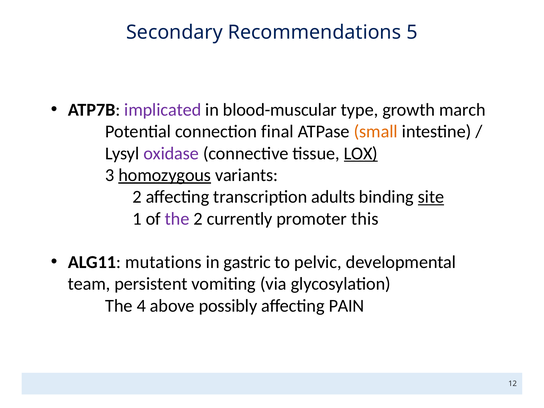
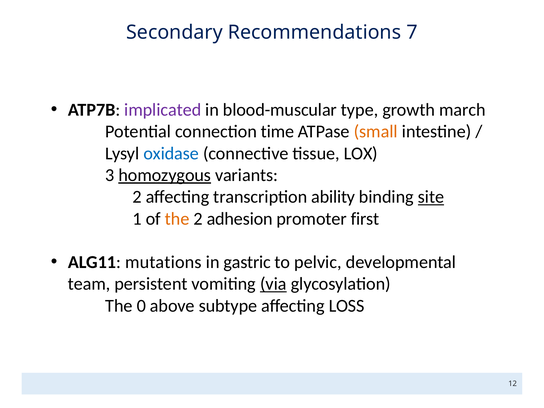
5: 5 -> 7
final: final -> time
oxidase colour: purple -> blue
LOX underline: present -> none
adults: adults -> ability
the at (177, 219) colour: purple -> orange
currently: currently -> adhesion
this: this -> first
via underline: none -> present
4: 4 -> 0
possibly: possibly -> subtype
PAIN: PAIN -> LOSS
